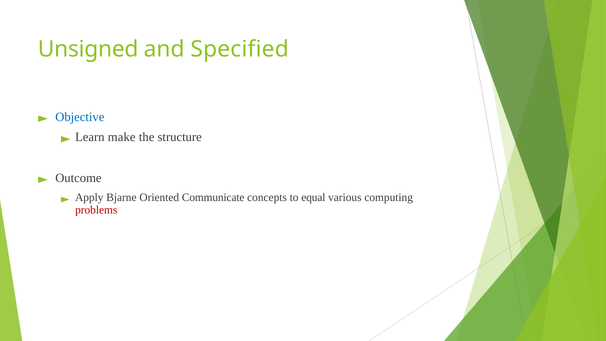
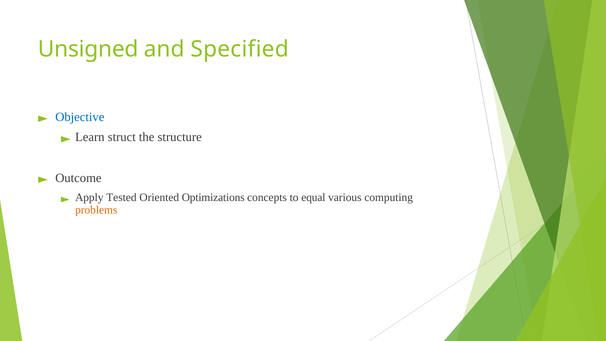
make: make -> struct
Bjarne: Bjarne -> Tested
Communicate: Communicate -> Optimizations
problems colour: red -> orange
